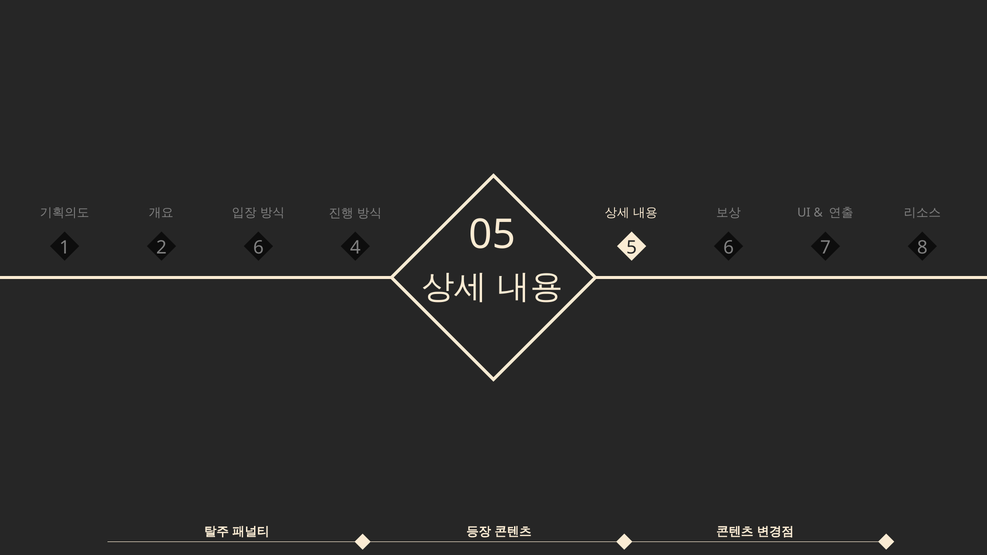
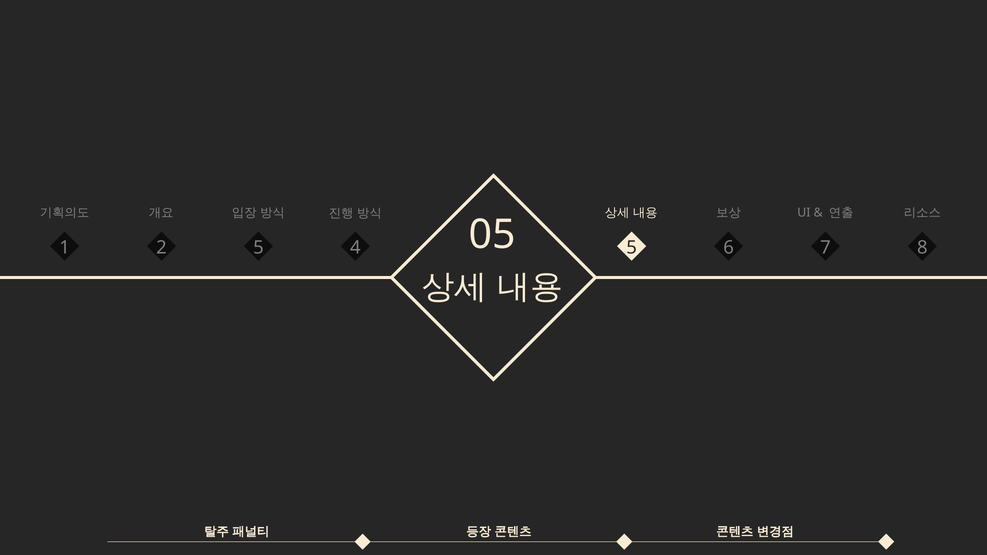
2 6: 6 -> 5
